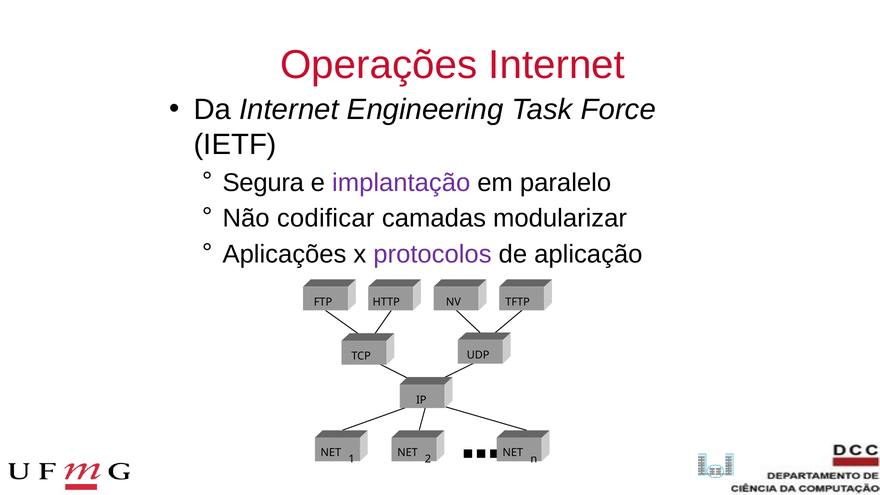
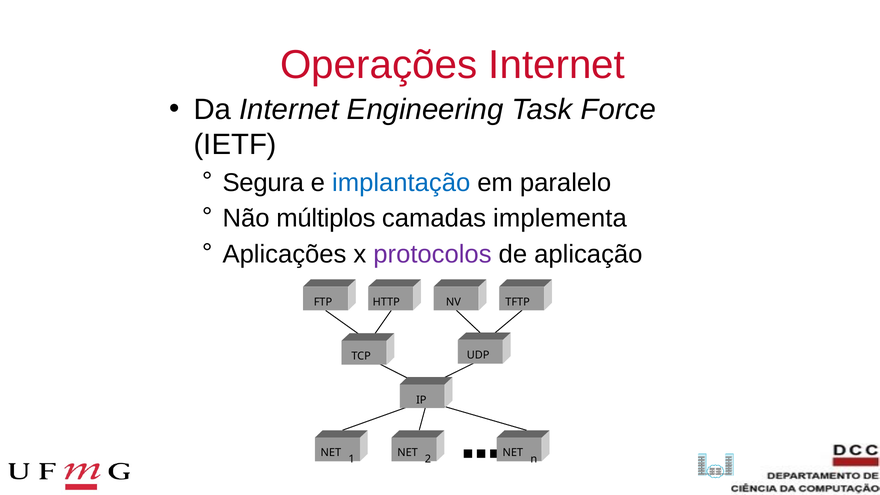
implantação colour: purple -> blue
codificar: codificar -> múltiplos
modularizar: modularizar -> implementa
